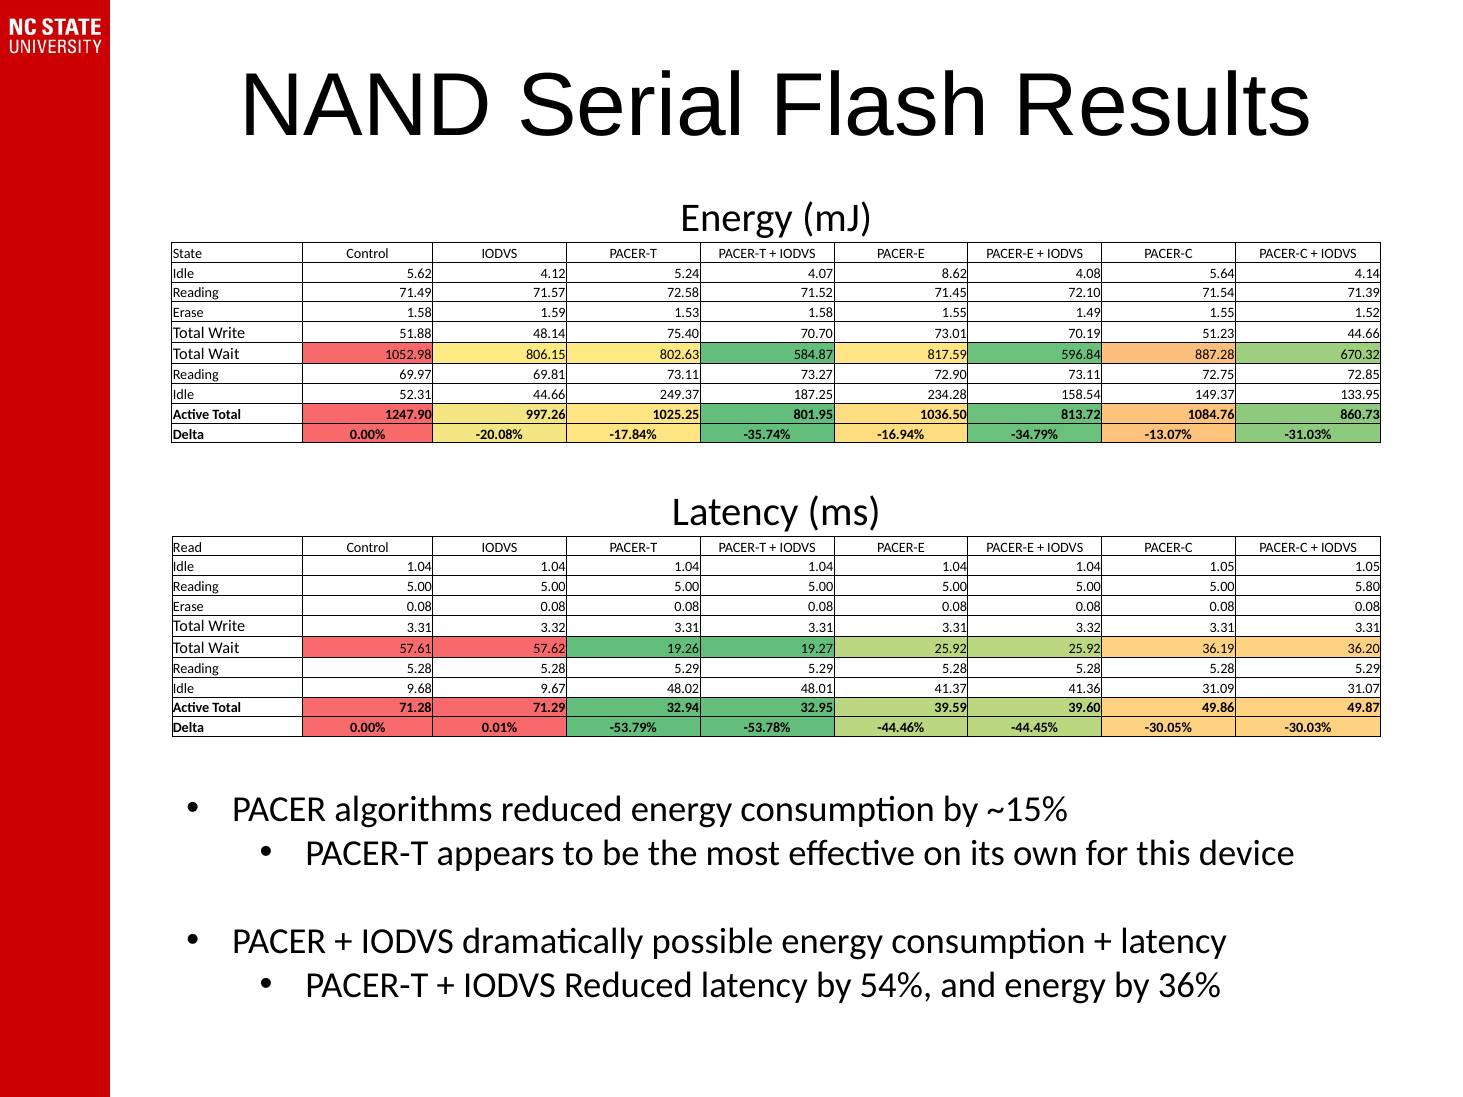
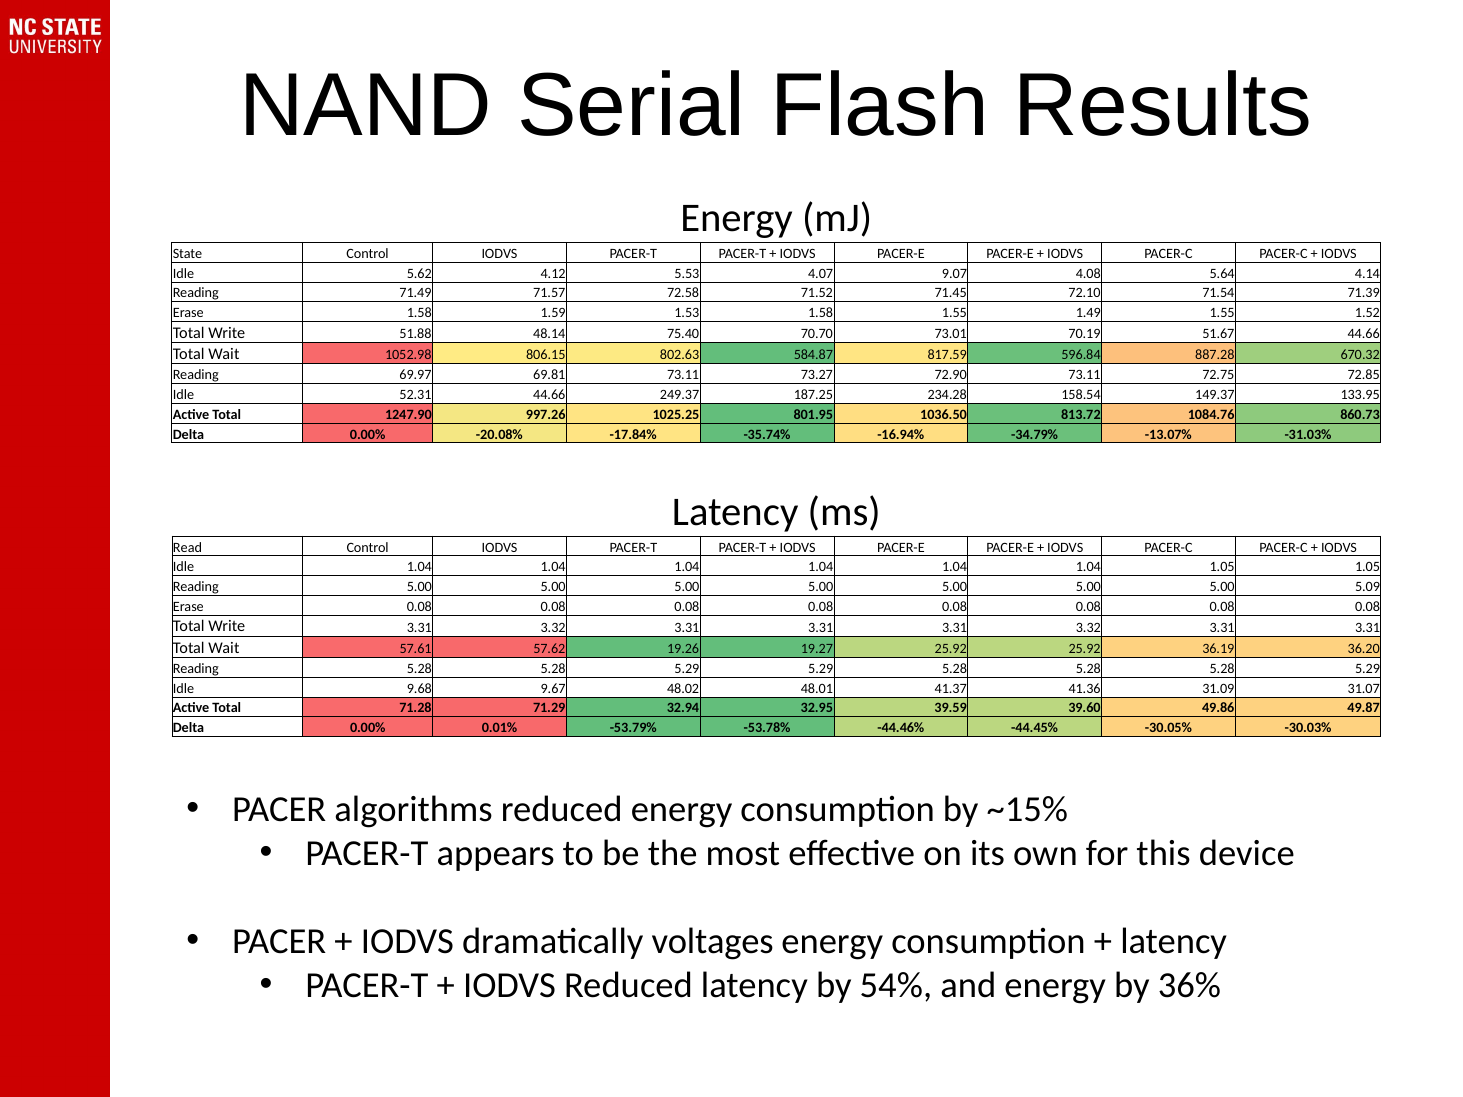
5.24: 5.24 -> 5.53
8.62: 8.62 -> 9.07
51.23: 51.23 -> 51.67
5.80: 5.80 -> 5.09
possible: possible -> voltages
